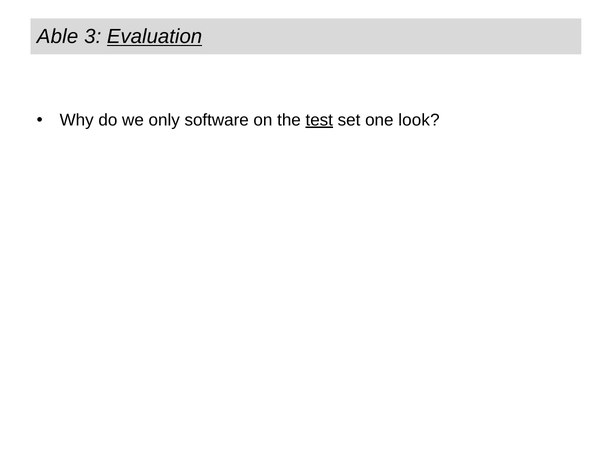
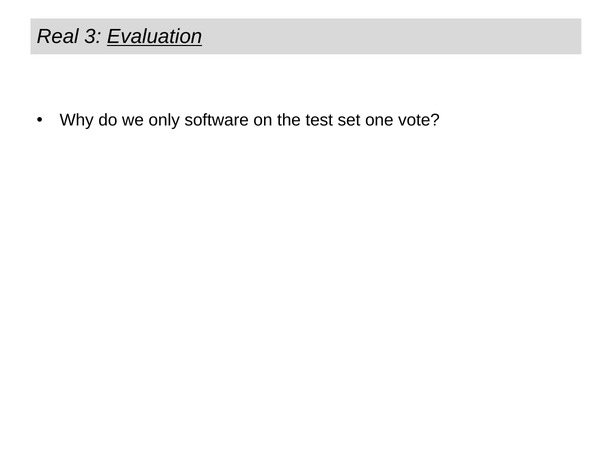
Able: Able -> Real
test underline: present -> none
look: look -> vote
